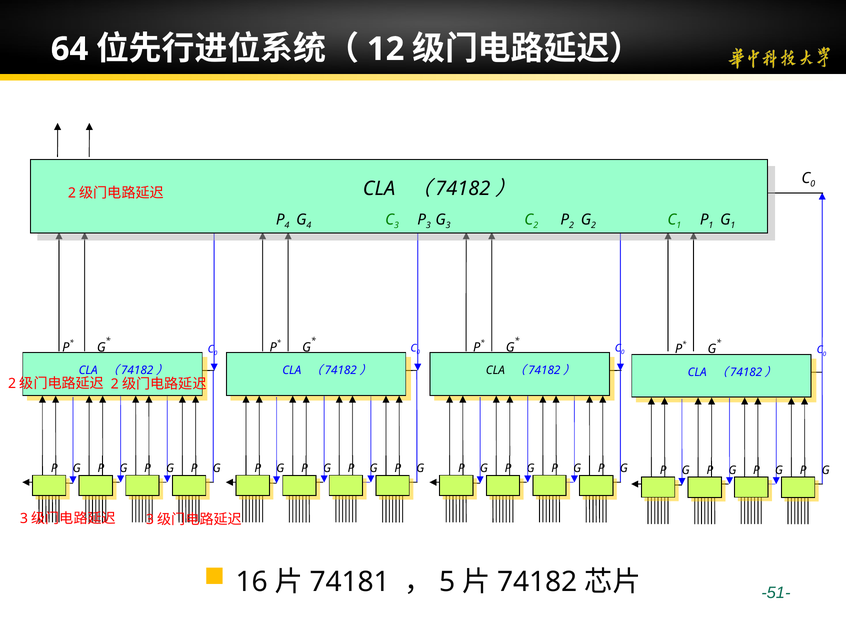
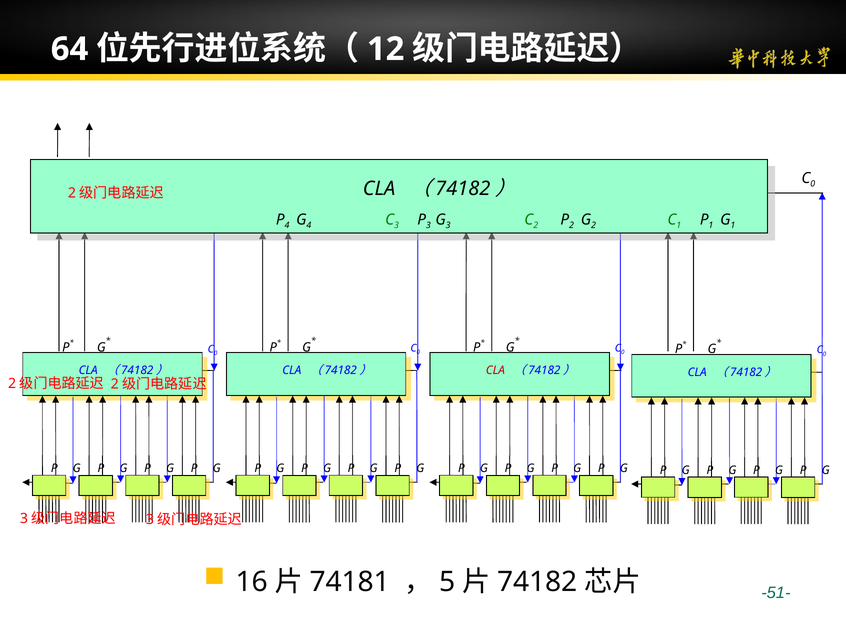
CLA at (495, 370) colour: black -> red
